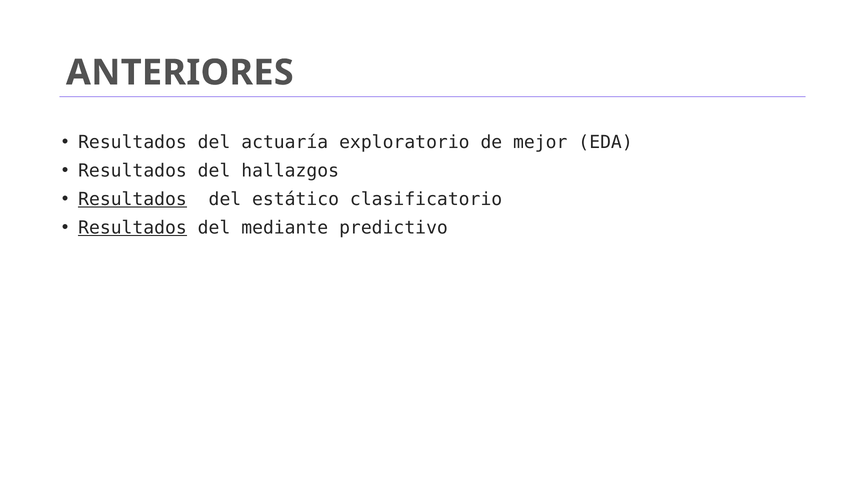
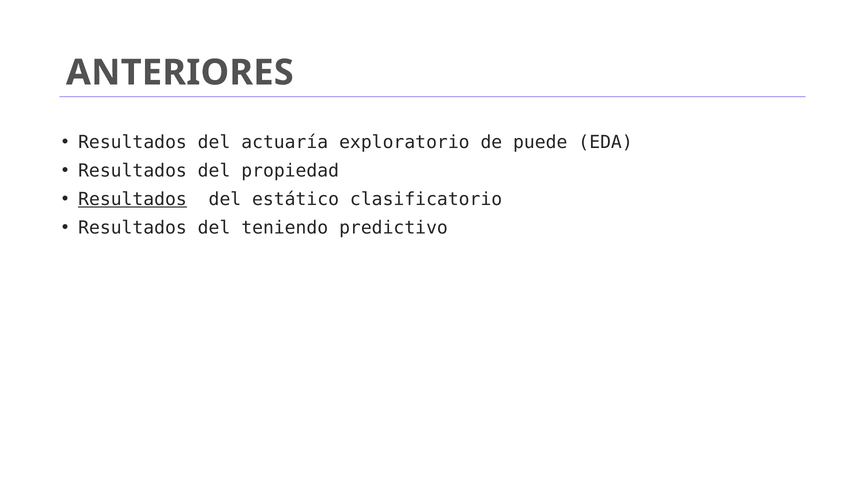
mejor: mejor -> puede
hallazgos: hallazgos -> propiedad
Resultados at (132, 228) underline: present -> none
mediante: mediante -> teniendo
